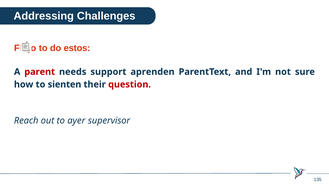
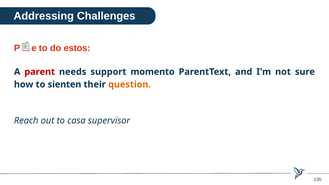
Flujo: Flujo -> Parte
aprenden: aprenden -> momento
question colour: red -> orange
ayer: ayer -> casa
